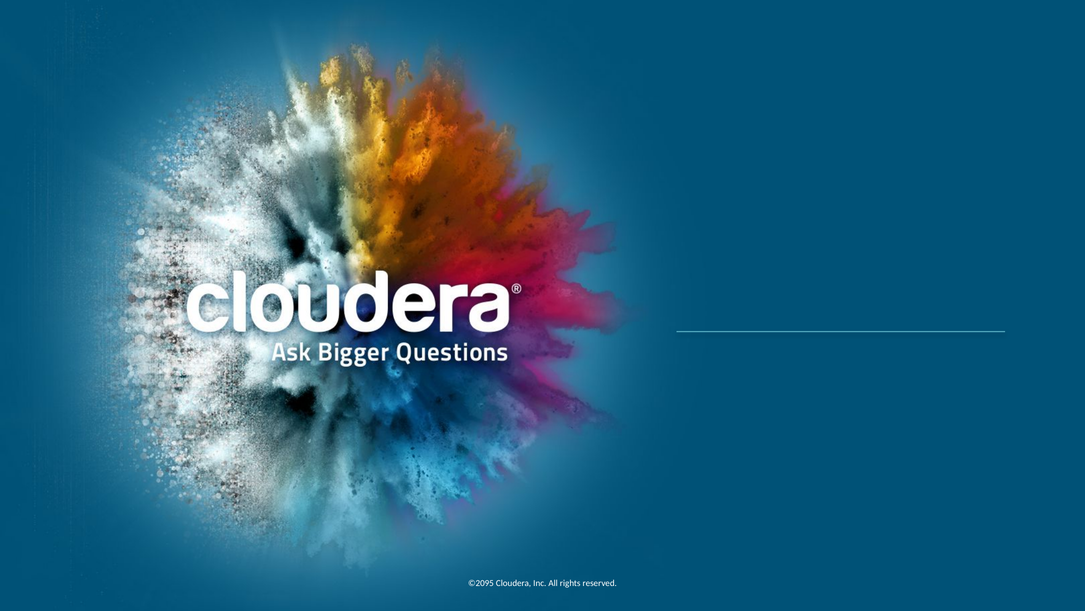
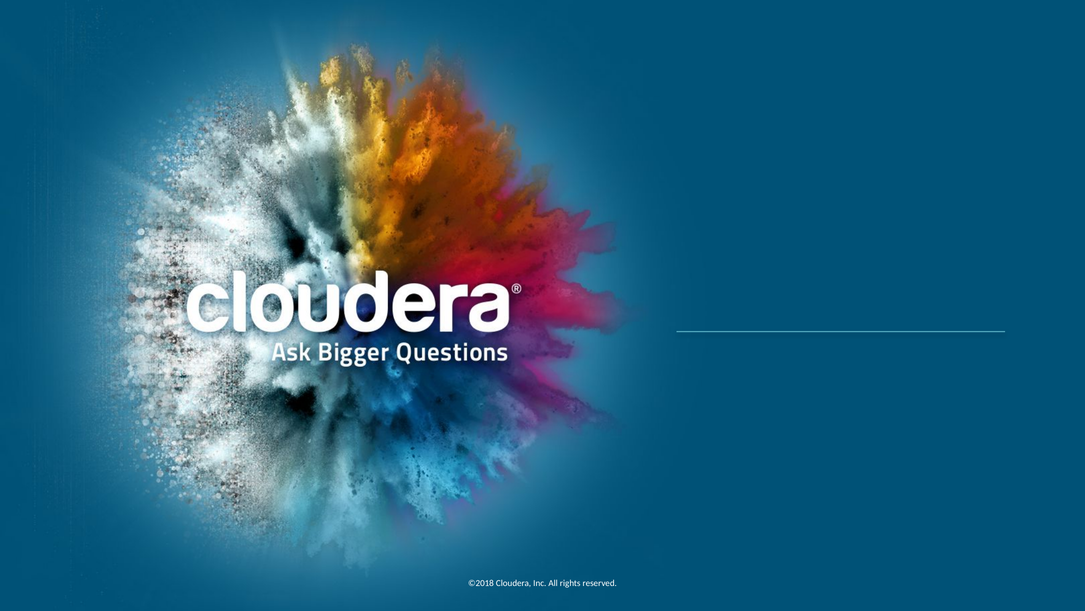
©2095: ©2095 -> ©2018
